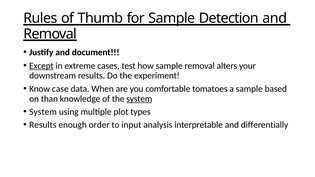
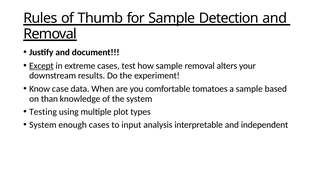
system at (139, 99) underline: present -> none
System at (43, 112): System -> Testing
Results at (43, 125): Results -> System
enough order: order -> cases
differentially: differentially -> independent
